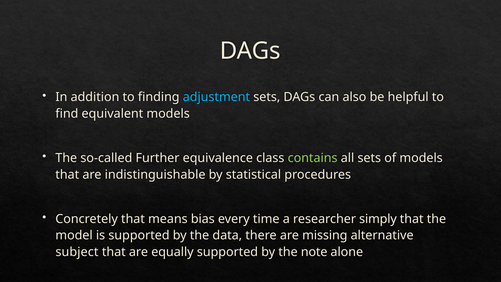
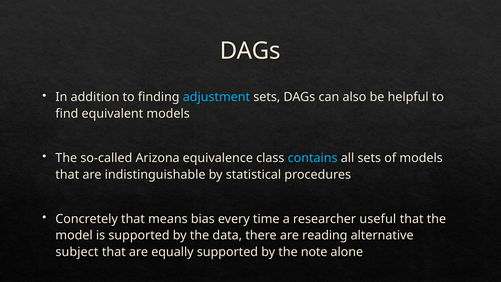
Further: Further -> Arizona
contains colour: light green -> light blue
simply: simply -> useful
missing: missing -> reading
